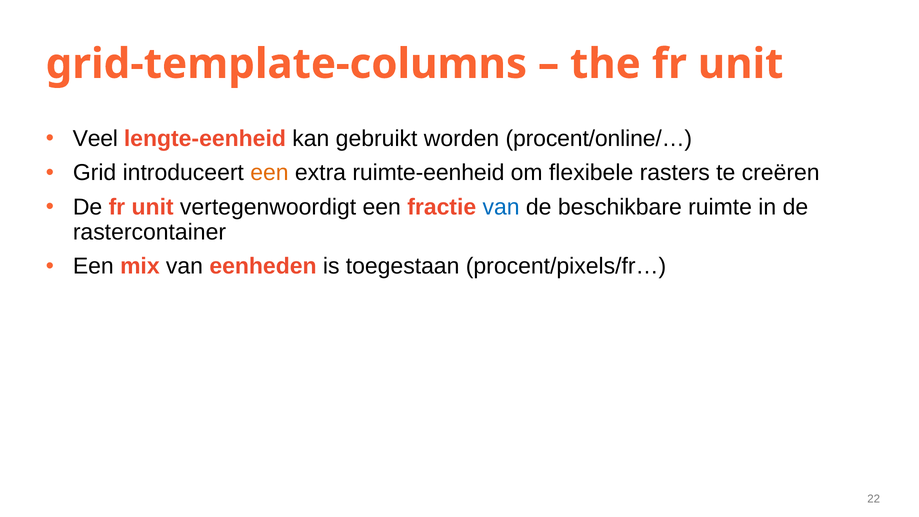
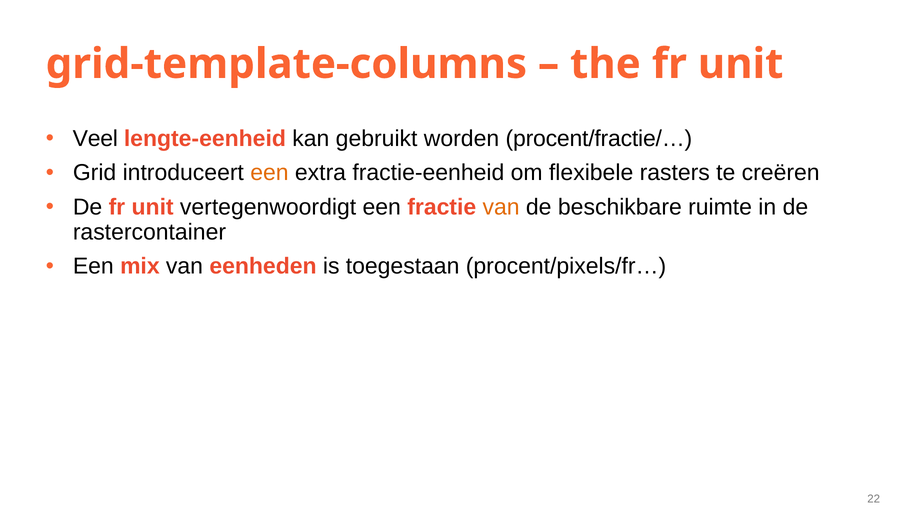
procent/online/…: procent/online/… -> procent/fractie/…
ruimte-eenheid: ruimte-eenheid -> fractie-eenheid
van at (501, 207) colour: blue -> orange
